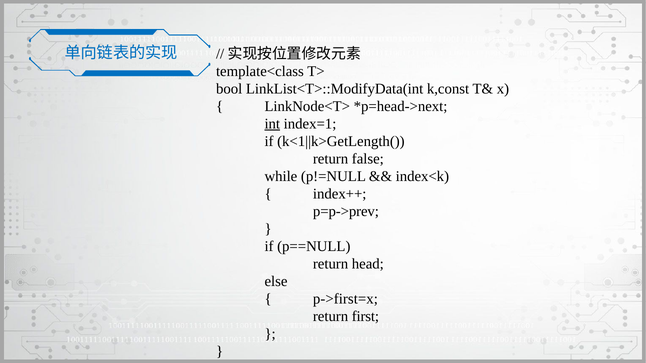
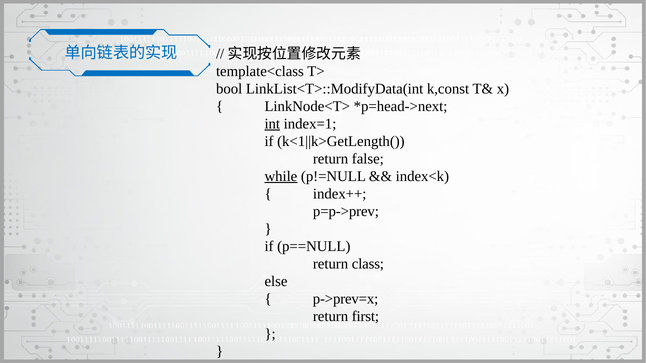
while underline: none -> present
head: head -> class
p->first=x: p->first=x -> p->prev=x
